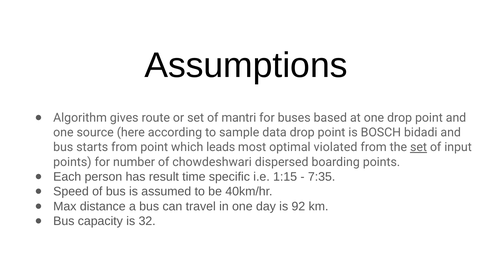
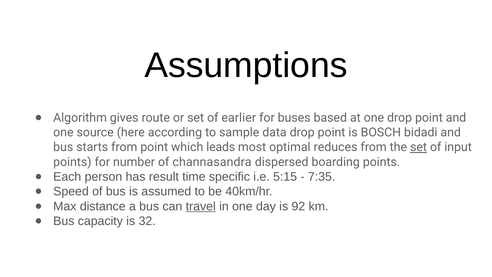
mantri: mantri -> earlier
violated: violated -> reduces
chowdeshwari: chowdeshwari -> channasandra
1:15: 1:15 -> 5:15
travel underline: none -> present
